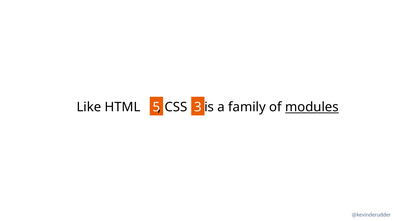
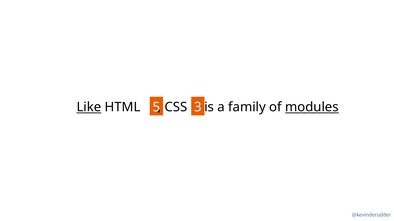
Like underline: none -> present
